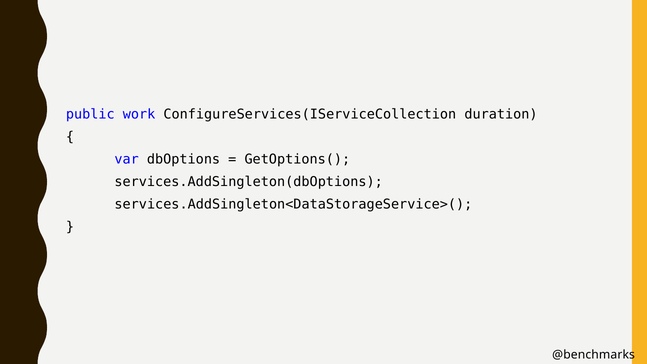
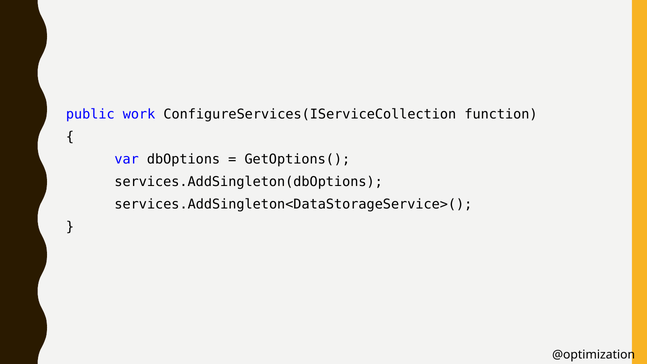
duration: duration -> function
@benchmarks: @benchmarks -> @optimization
